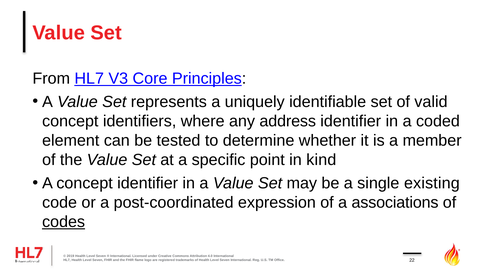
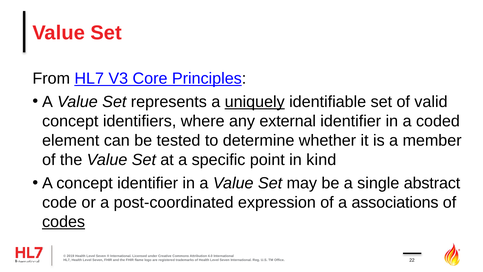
uniquely underline: none -> present
address: address -> external
existing: existing -> abstract
